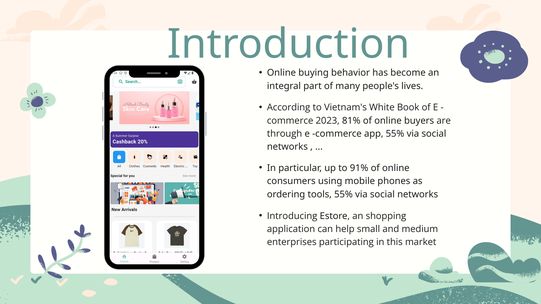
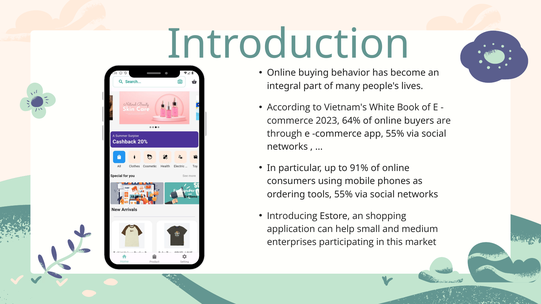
81%: 81% -> 64%
